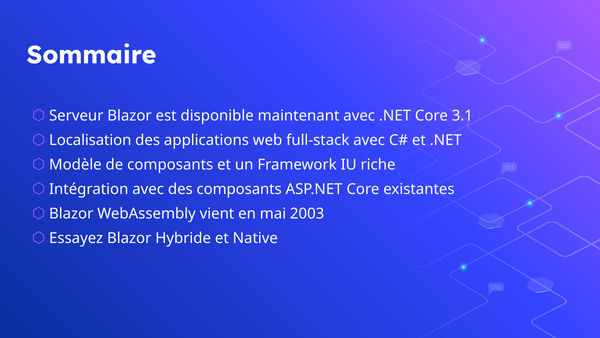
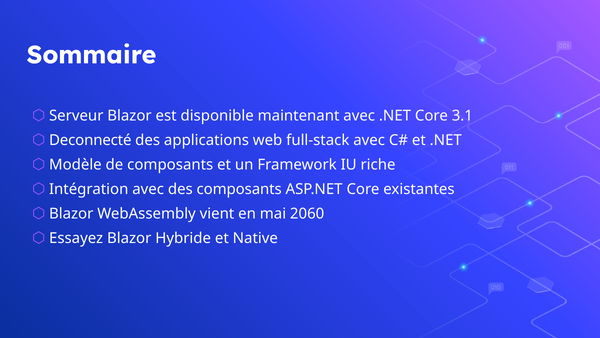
Localisation: Localisation -> Deconnecté
2003: 2003 -> 2060
